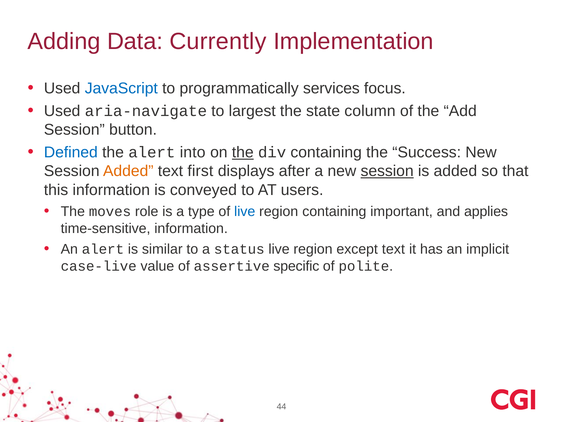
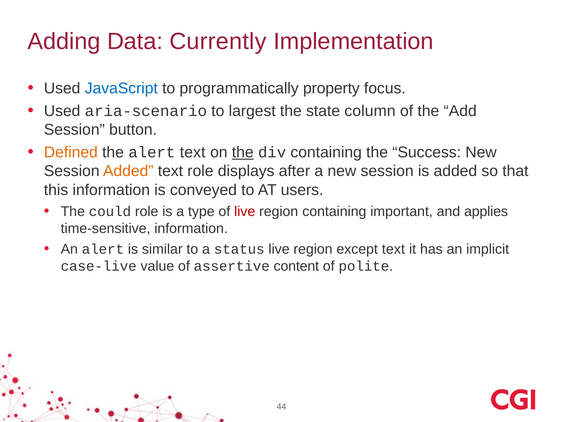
services: services -> property
aria-navigate: aria-navigate -> aria-scenario
Defined colour: blue -> orange
alert into: into -> text
text first: first -> role
session at (387, 171) underline: present -> none
moves: moves -> could
live at (245, 212) colour: blue -> red
specific: specific -> content
